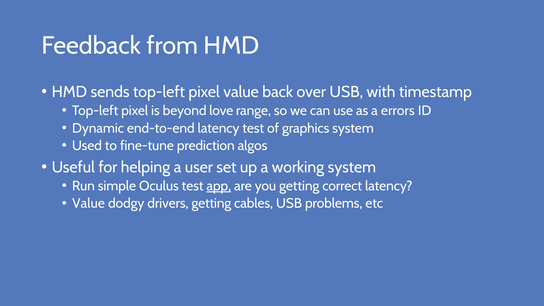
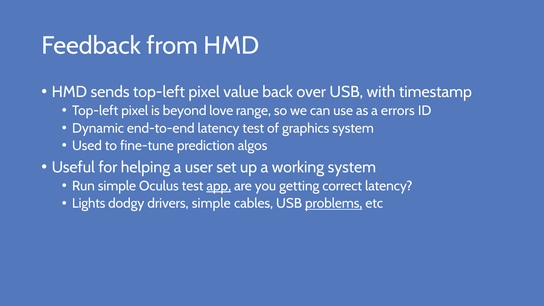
Value at (89, 204): Value -> Lights
drivers getting: getting -> simple
problems underline: none -> present
